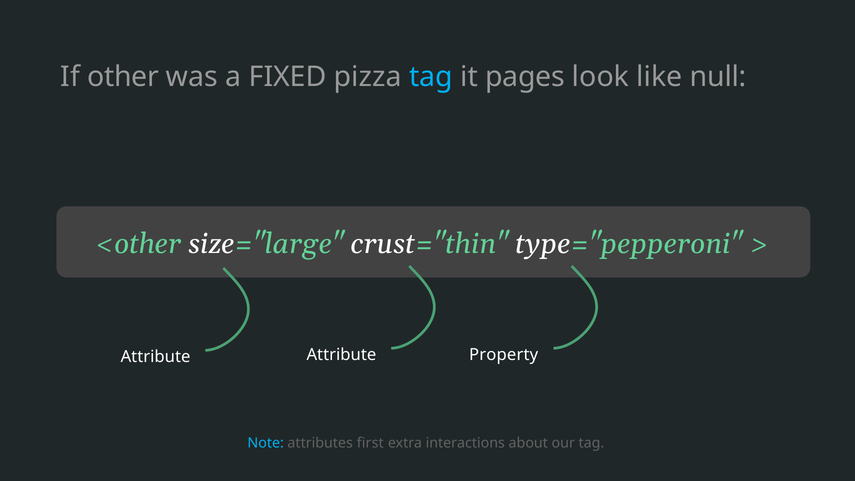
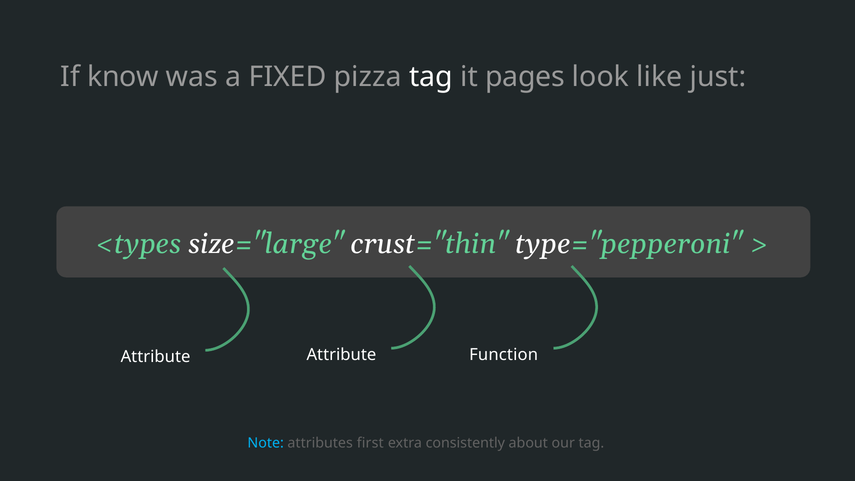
other: other -> know
tag at (431, 77) colour: light blue -> white
null: null -> just
<other: <other -> <types
Property: Property -> Function
interactions: interactions -> consistently
